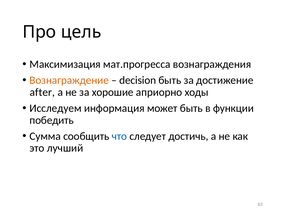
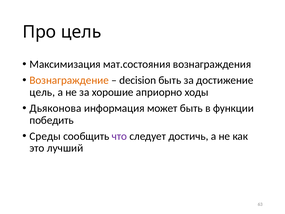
мат.прогресса: мат.прогресса -> мат.состояния
after at (42, 92): after -> цель
Исследуем: Исследуем -> Дьяконова
Сумма: Сумма -> Среды
что colour: blue -> purple
